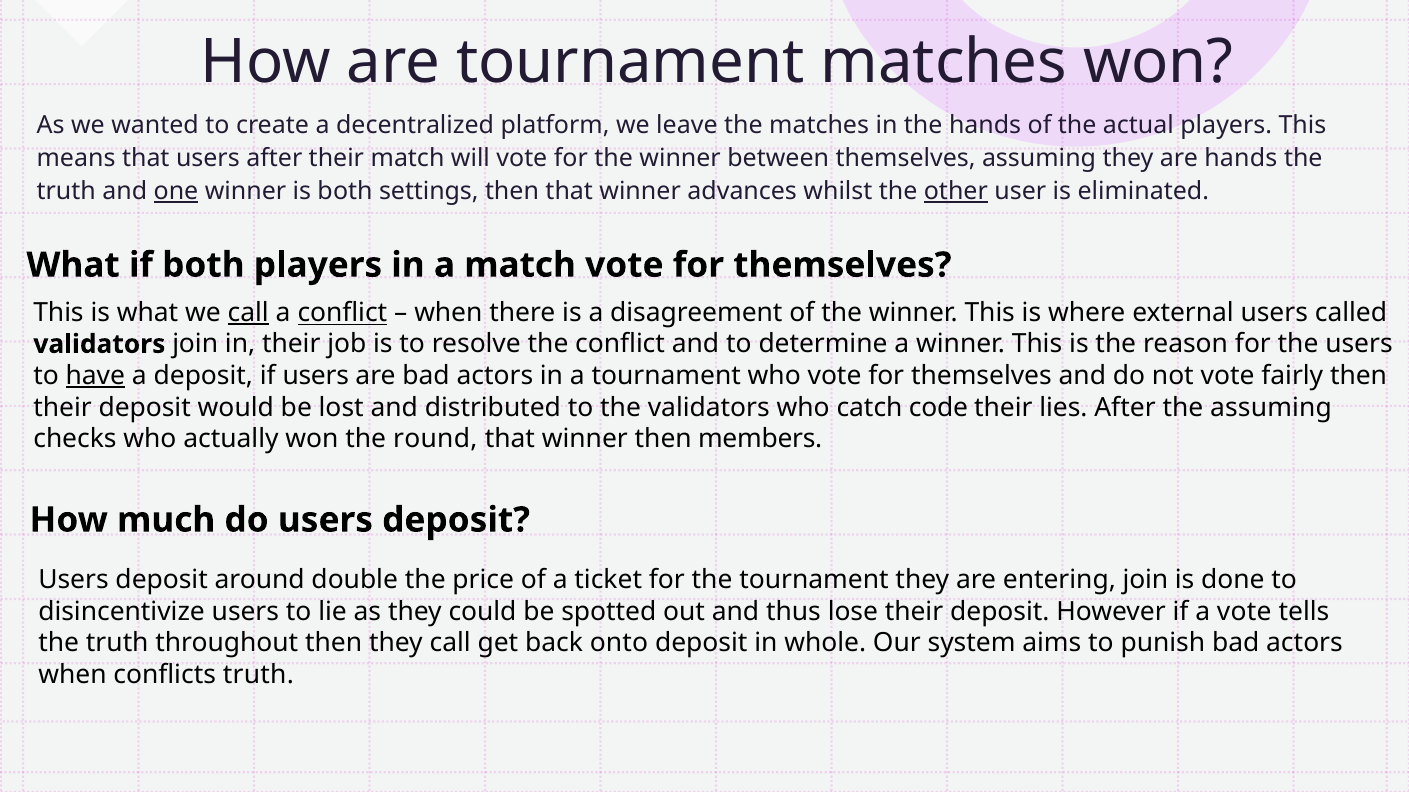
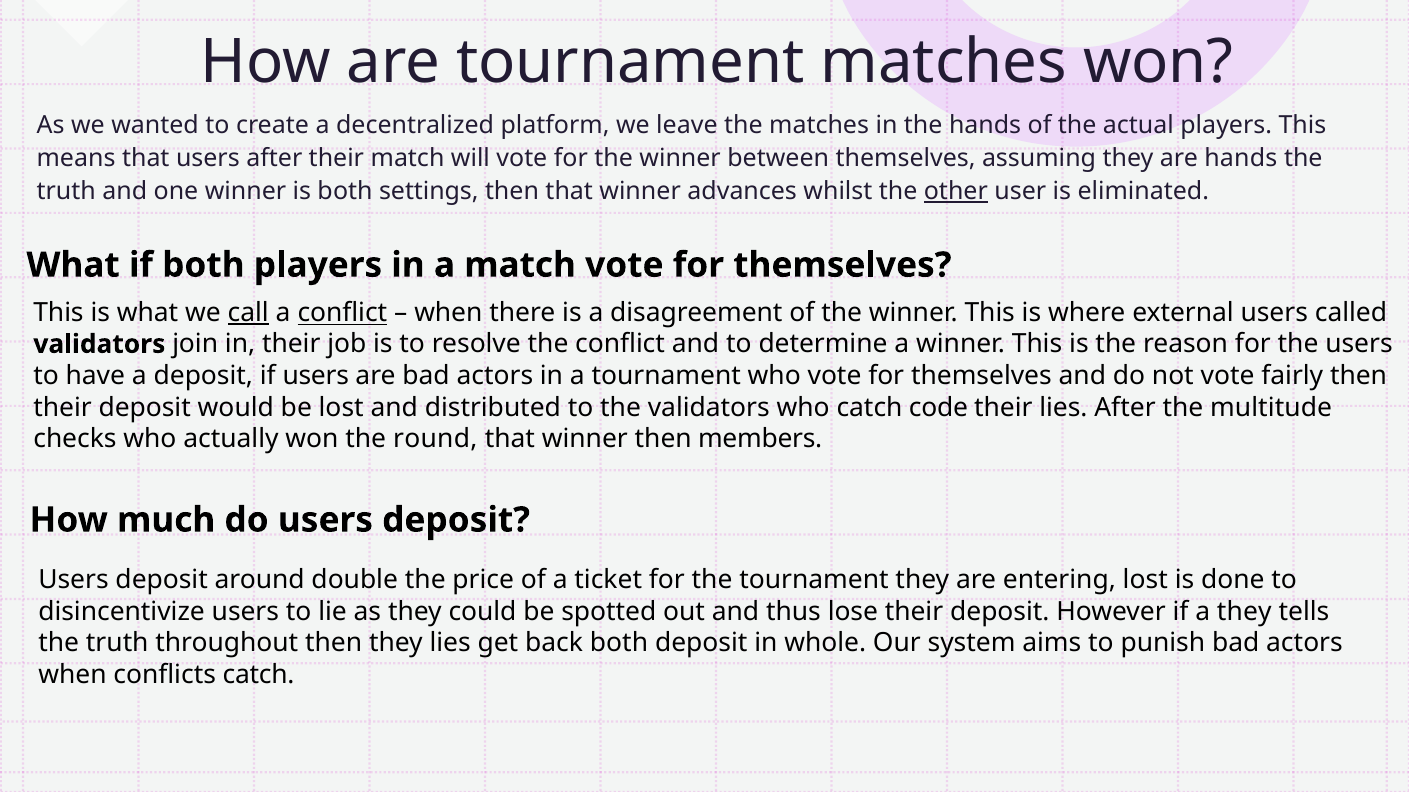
one underline: present -> none
have underline: present -> none
the assuming: assuming -> multitude
entering join: join -> lost
a vote: vote -> they
they call: call -> lies
back onto: onto -> both
conflicts truth: truth -> catch
